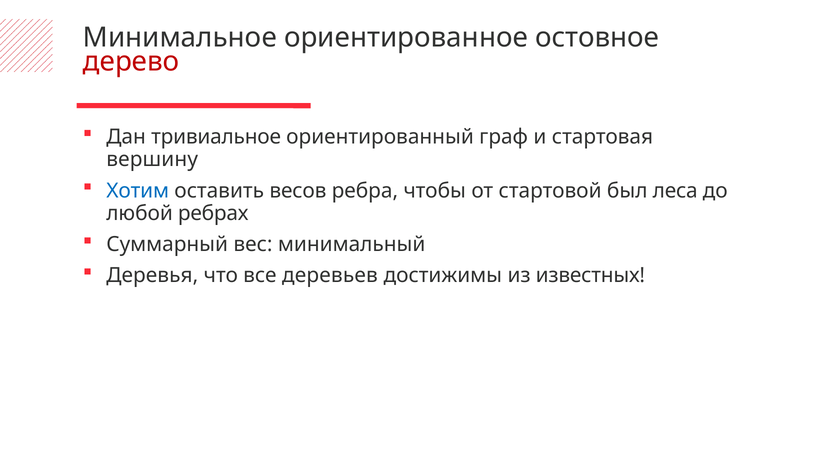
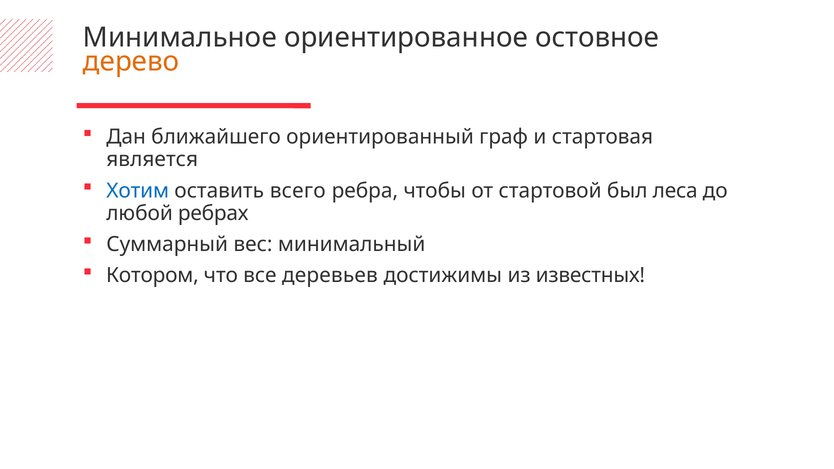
дерево colour: red -> orange
тривиальное: тривиальное -> ближайшего
вершину: вершину -> является
весов: весов -> всего
Деревья: Деревья -> Котором
